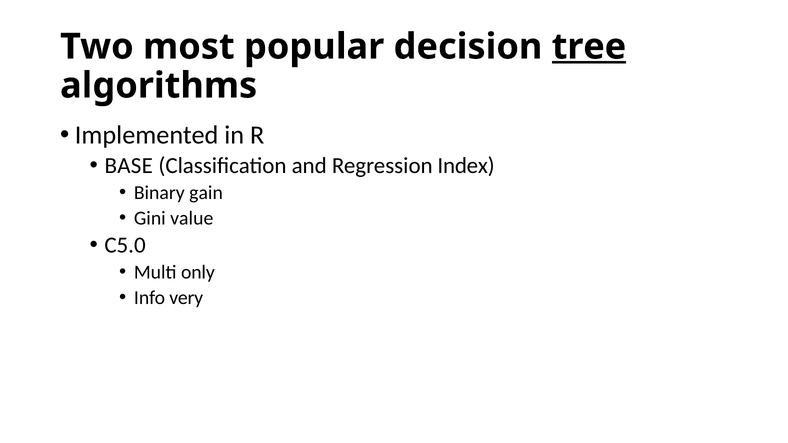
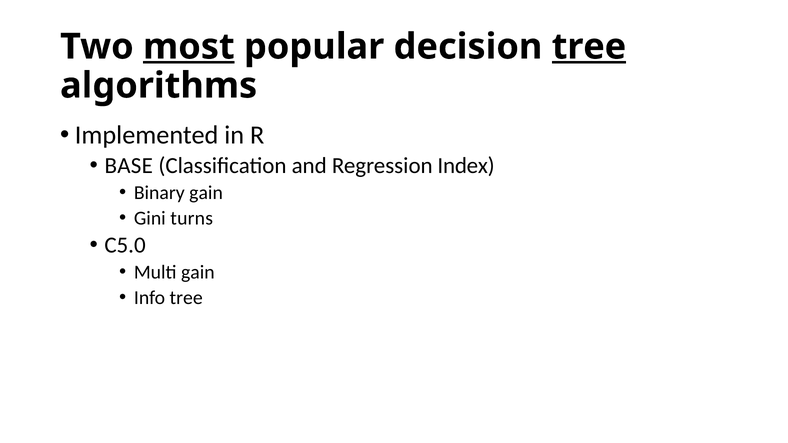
most underline: none -> present
value: value -> turns
Multi only: only -> gain
Info very: very -> tree
